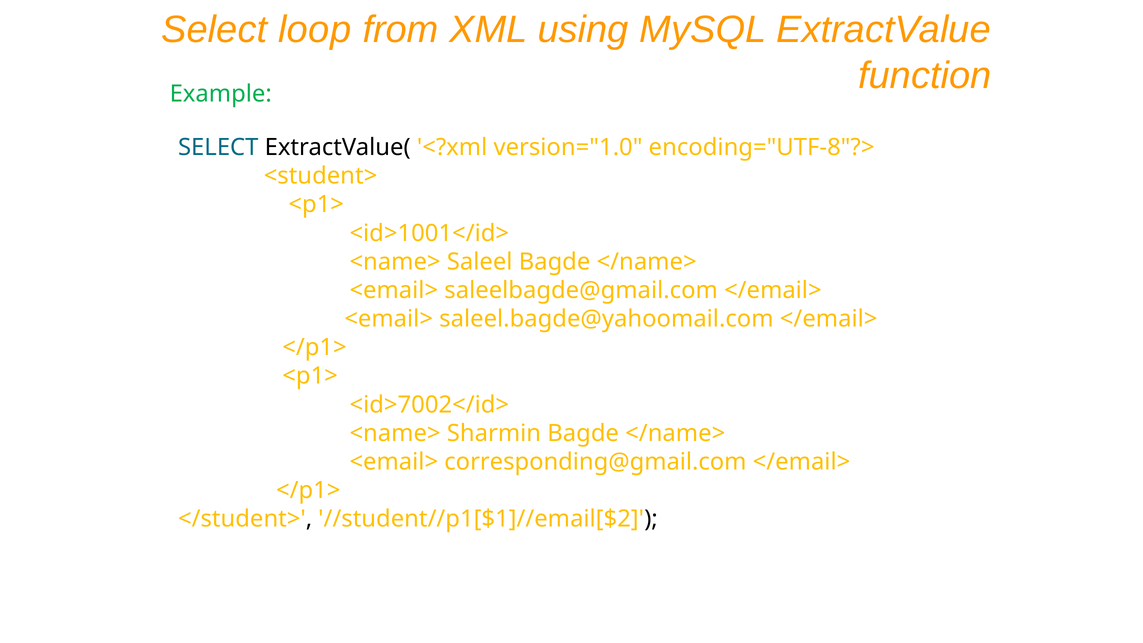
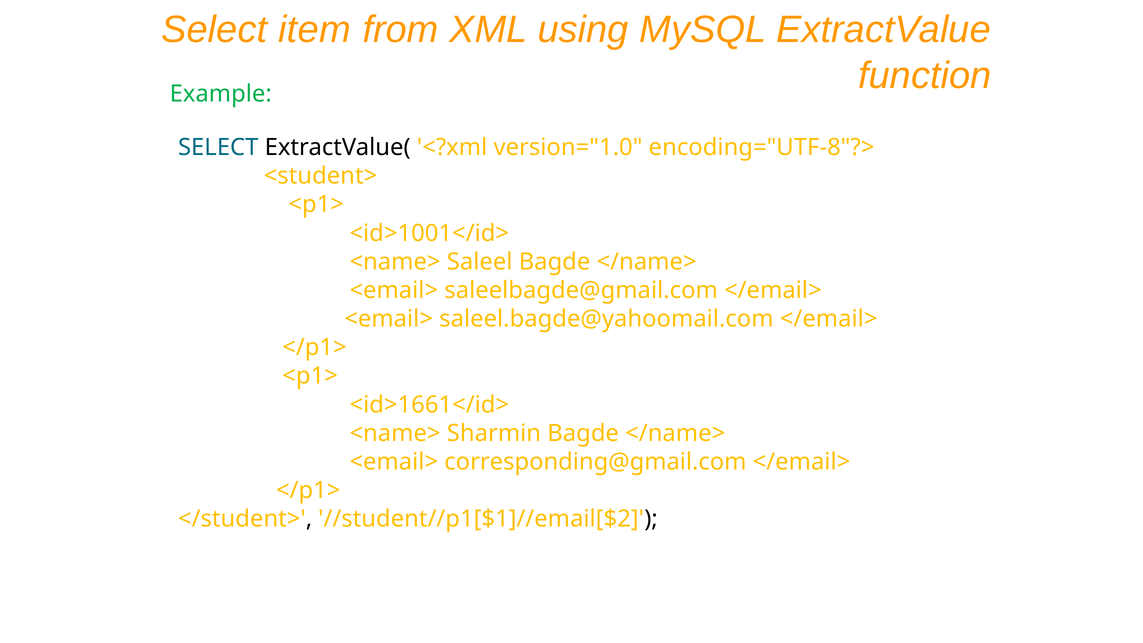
loop: loop -> item
<id>7002</id>: <id>7002</id> -> <id>1661</id>
